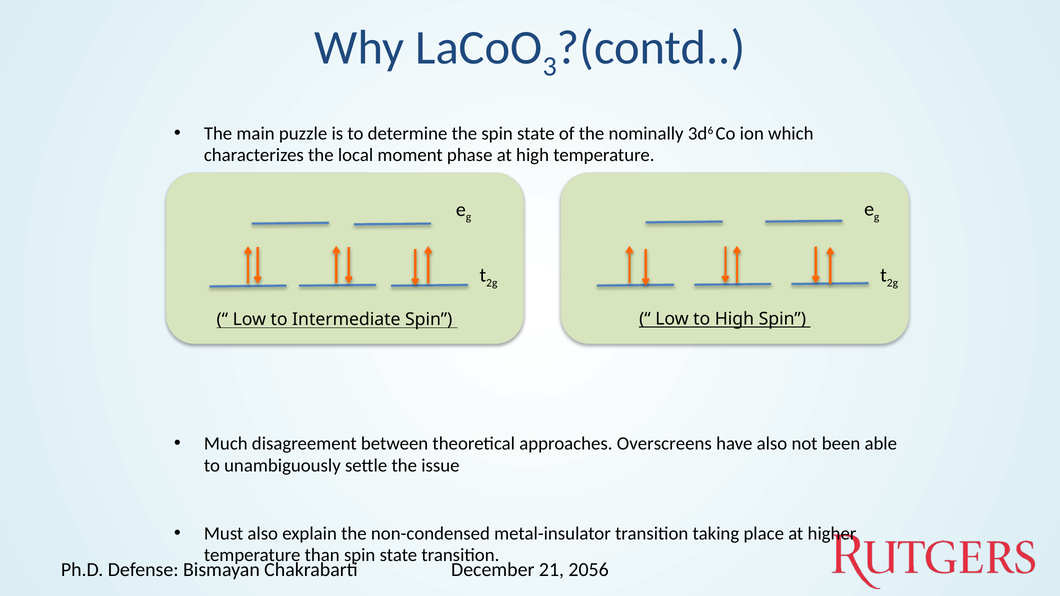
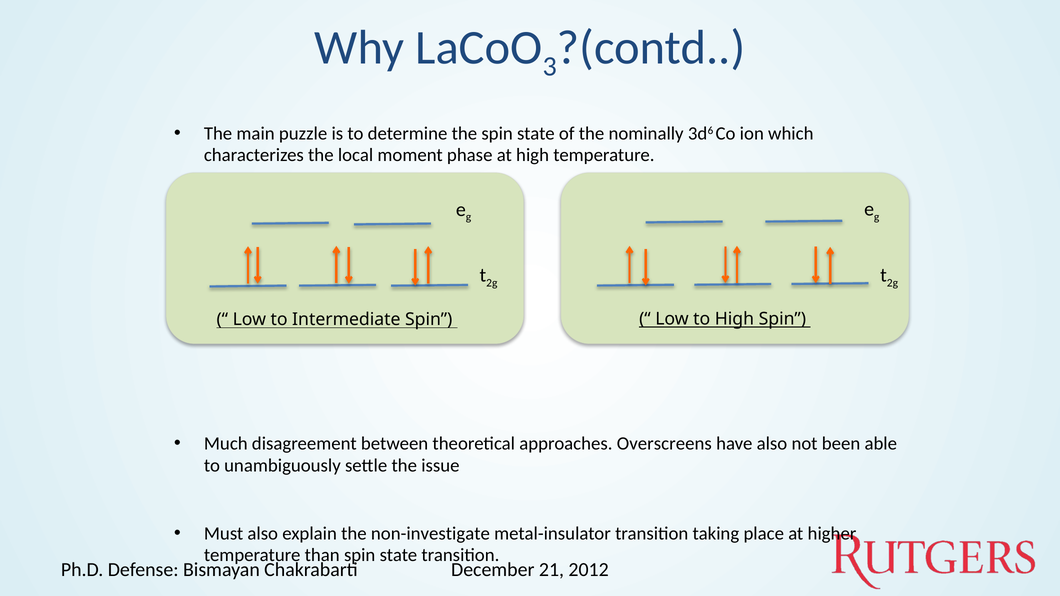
non-condensed: non-condensed -> non-investigate
2056: 2056 -> 2012
